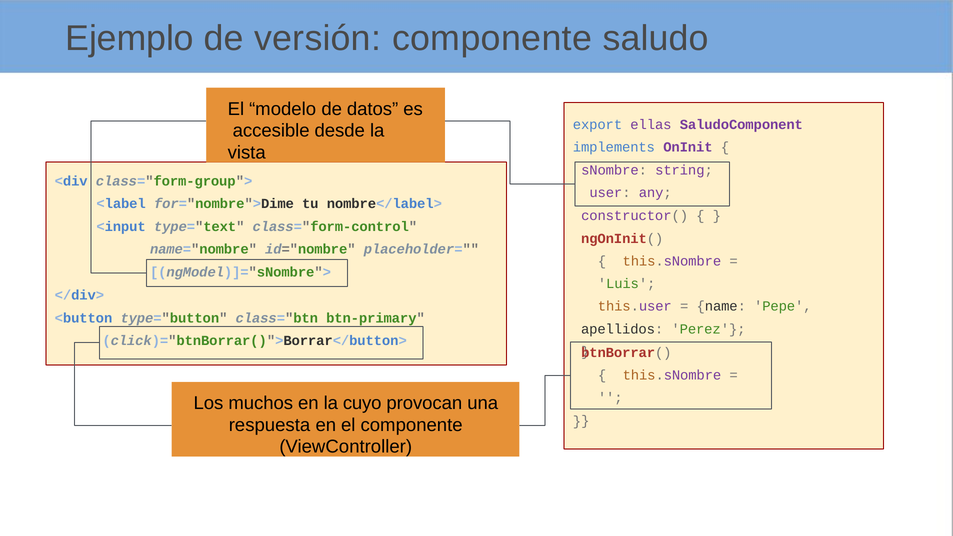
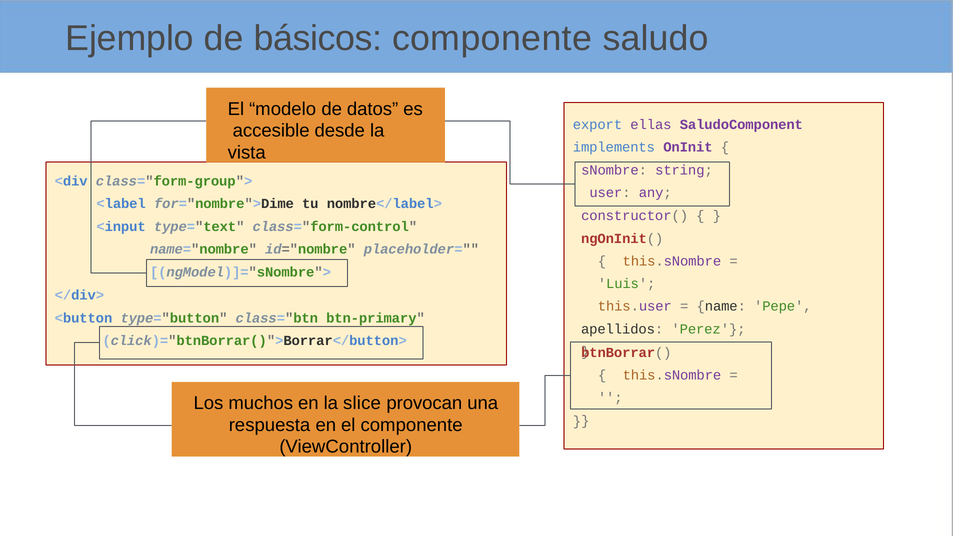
versión: versión -> básicos
cuyo: cuyo -> slice
